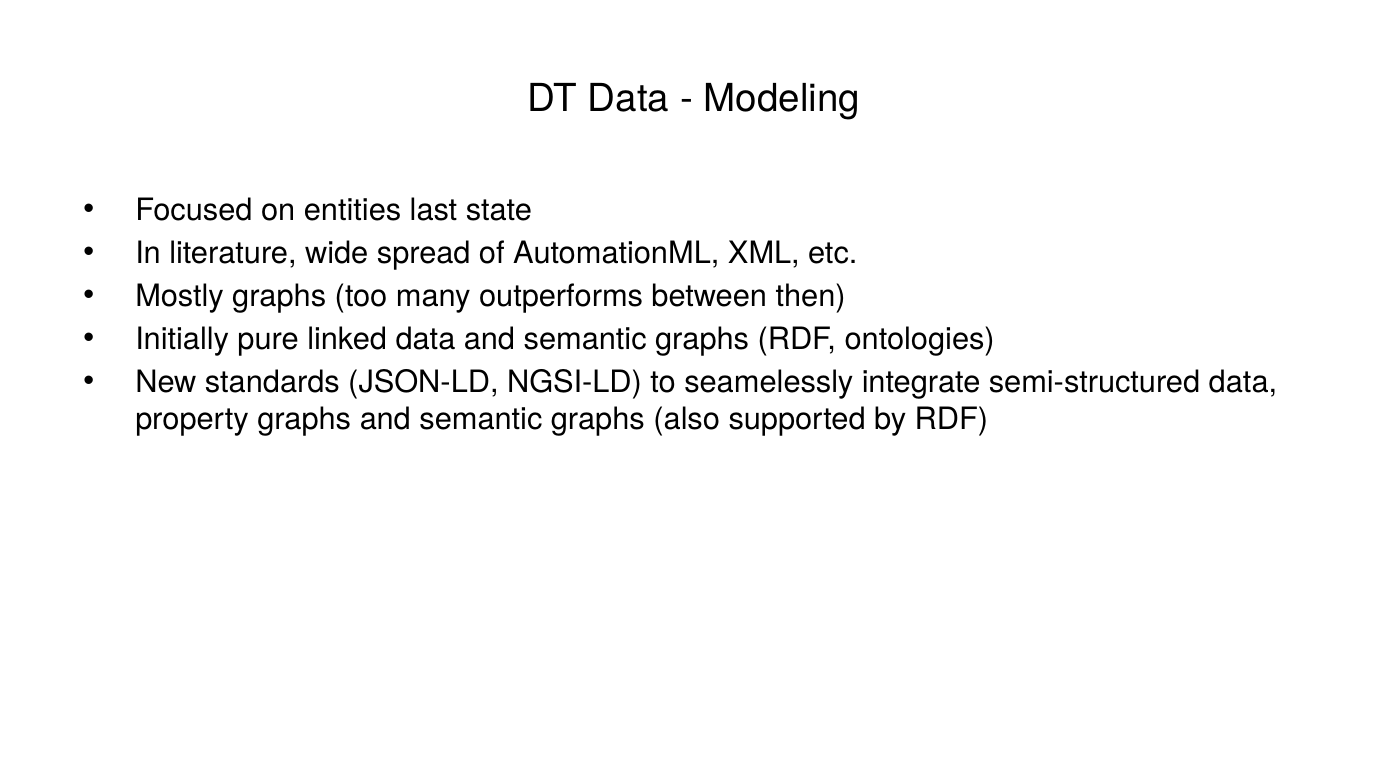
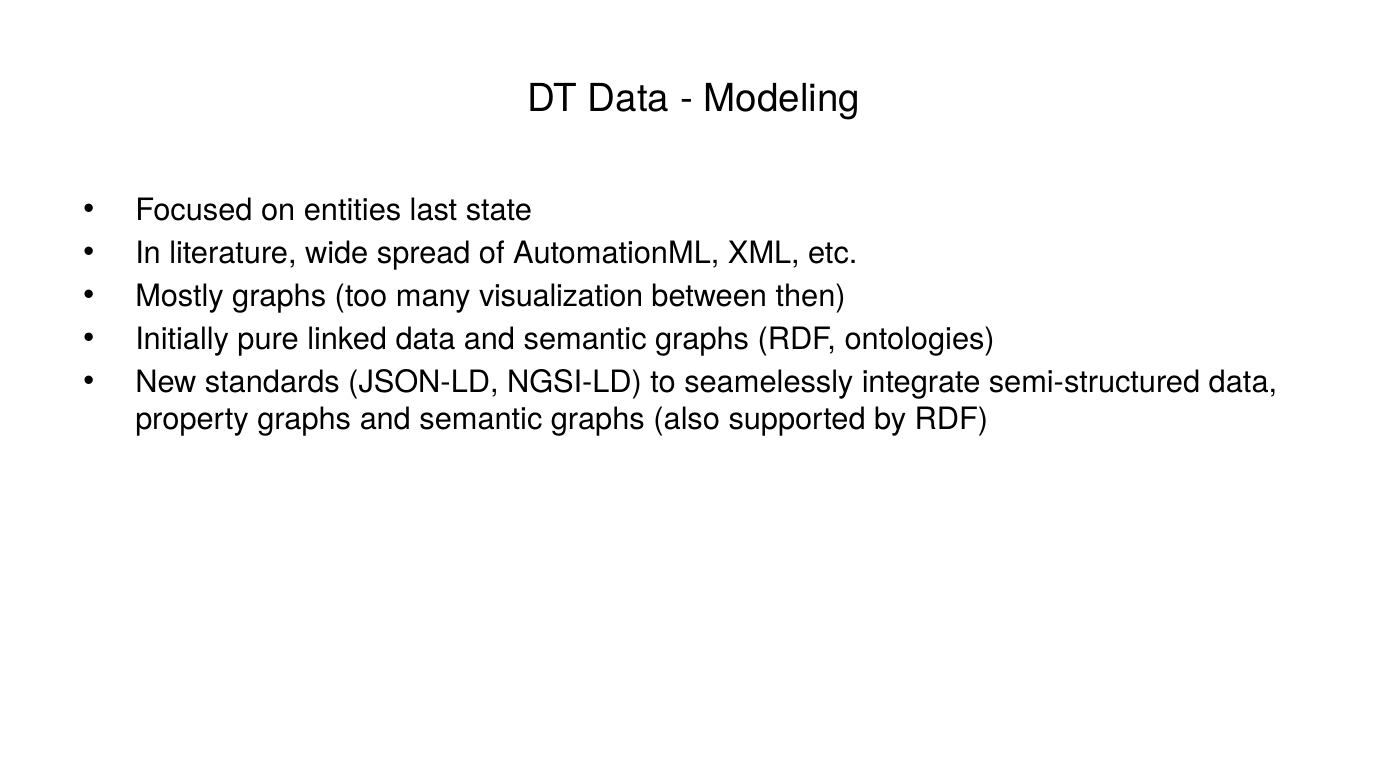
outperforms: outperforms -> visualization
